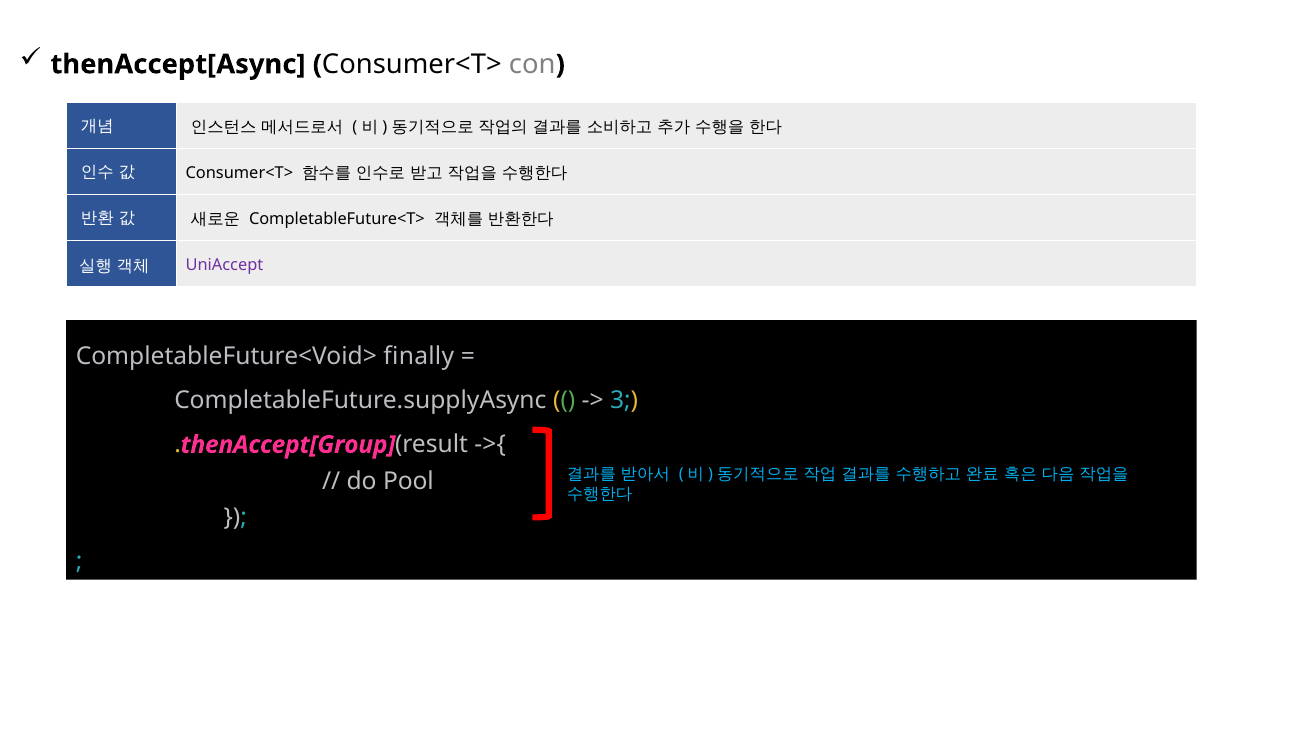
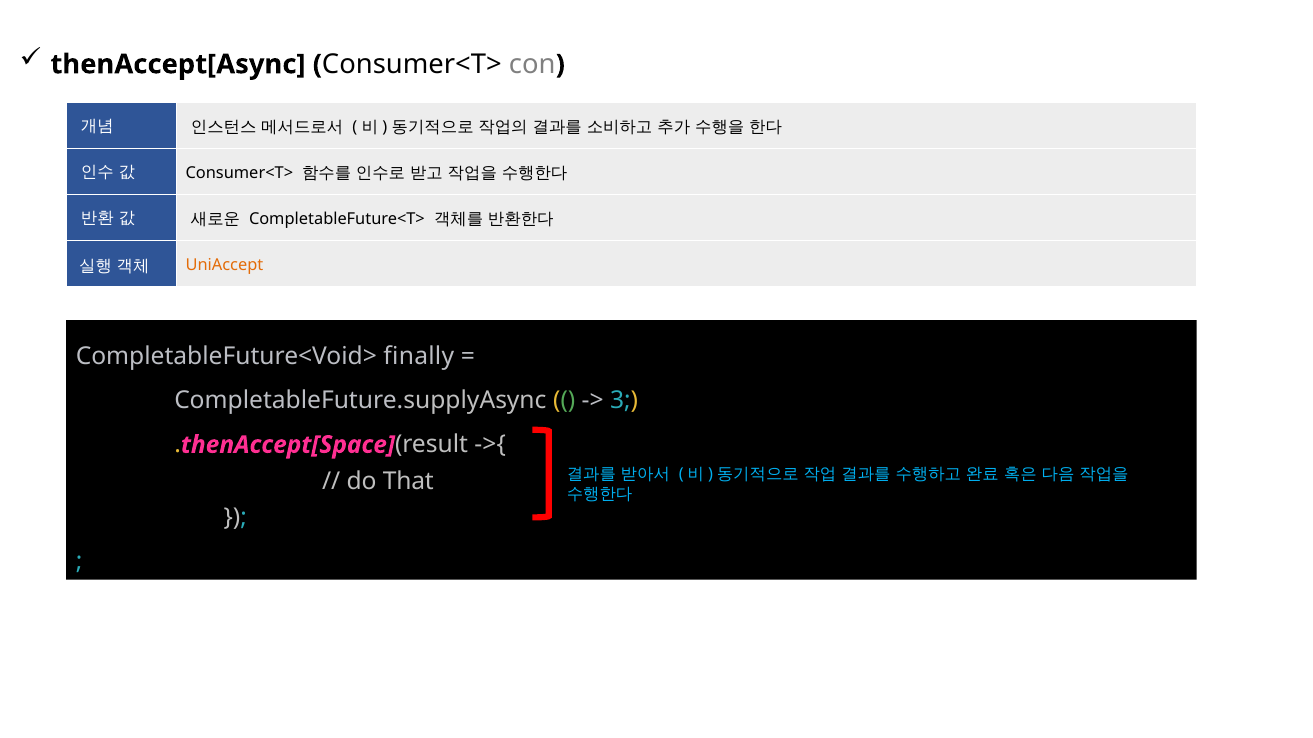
UniAccept colour: purple -> orange
thenAccept[Group: thenAccept[Group -> thenAccept[Space
Pool: Pool -> That
